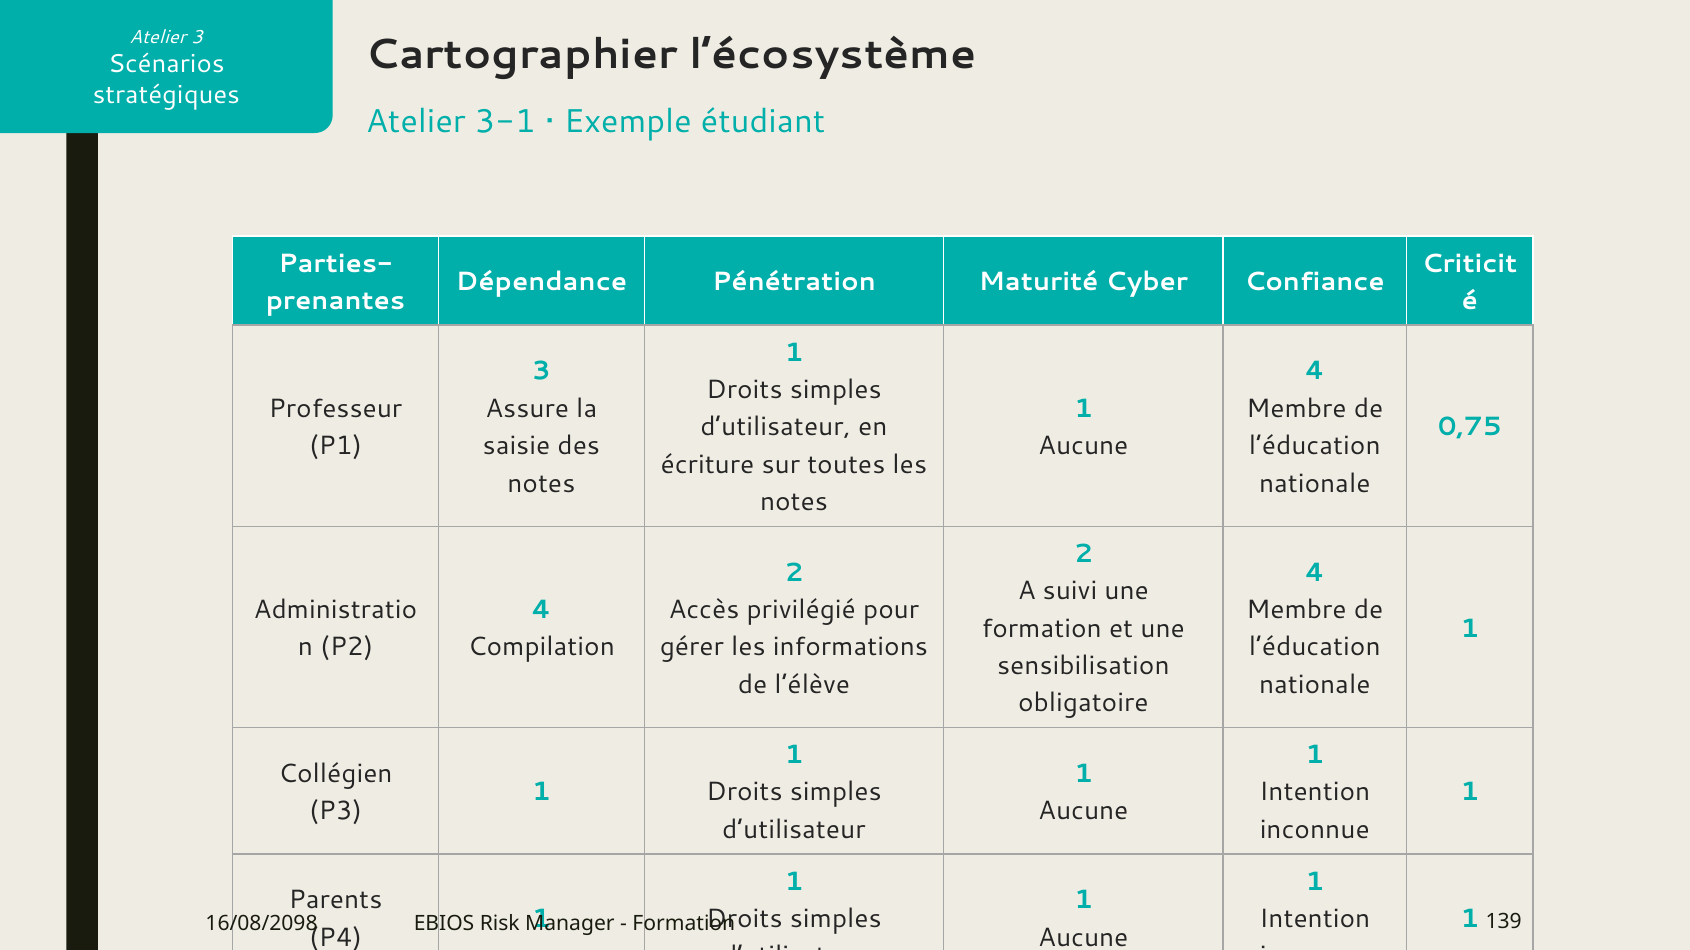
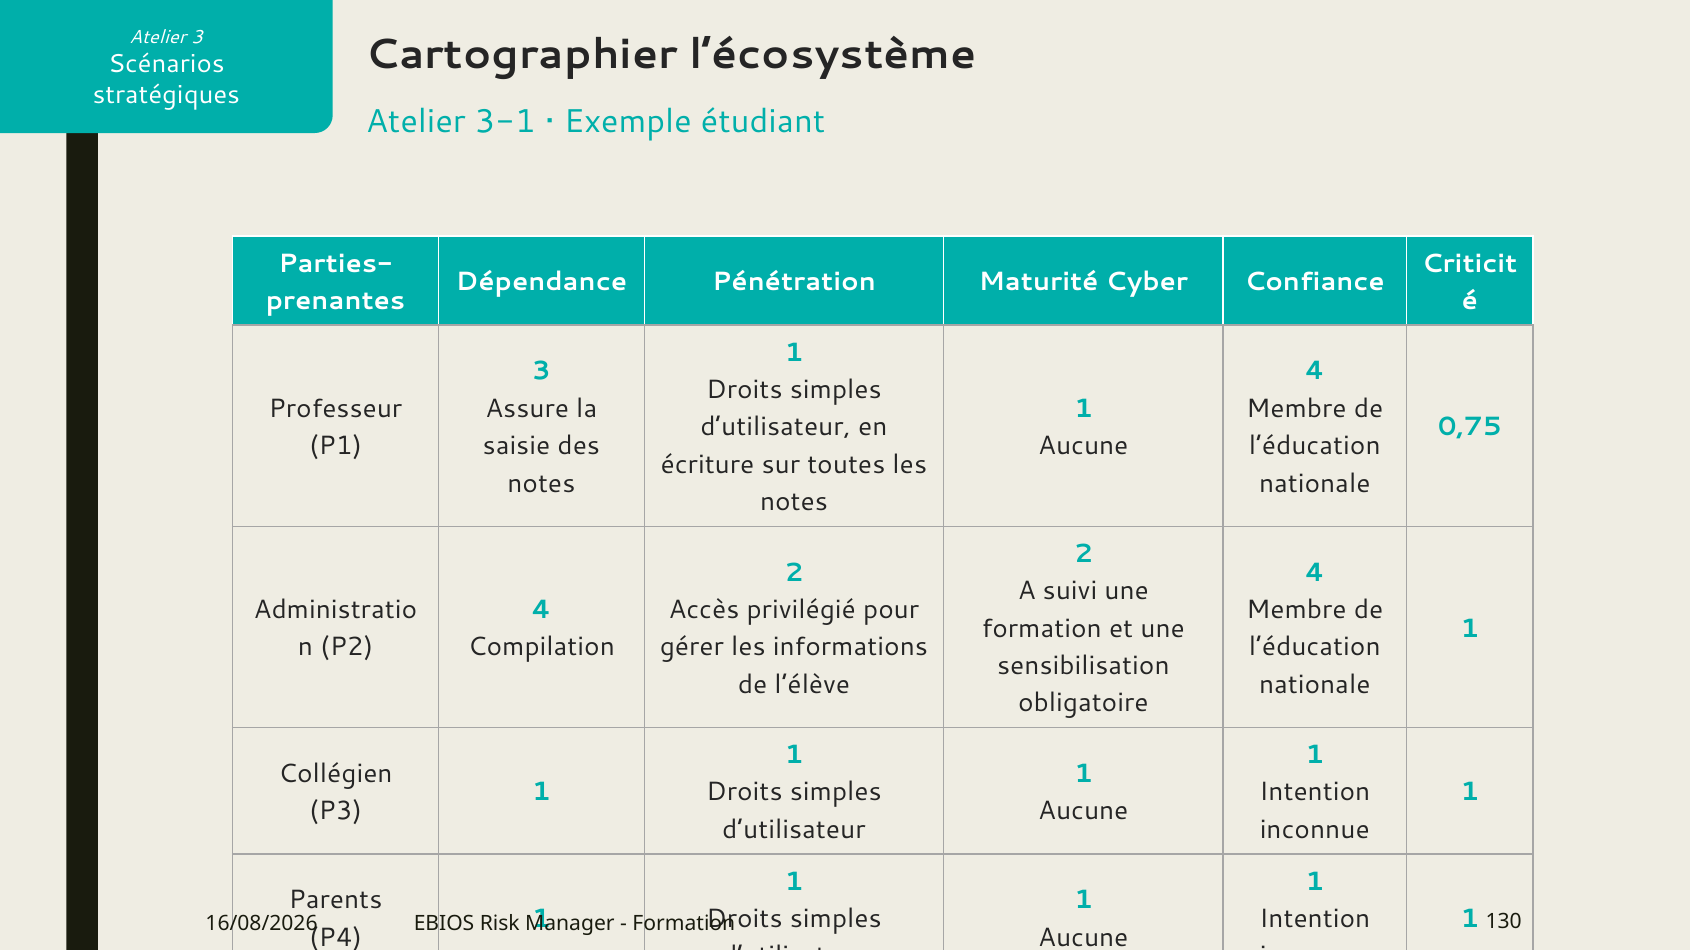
16/08/2098: 16/08/2098 -> 16/08/2026
139: 139 -> 130
